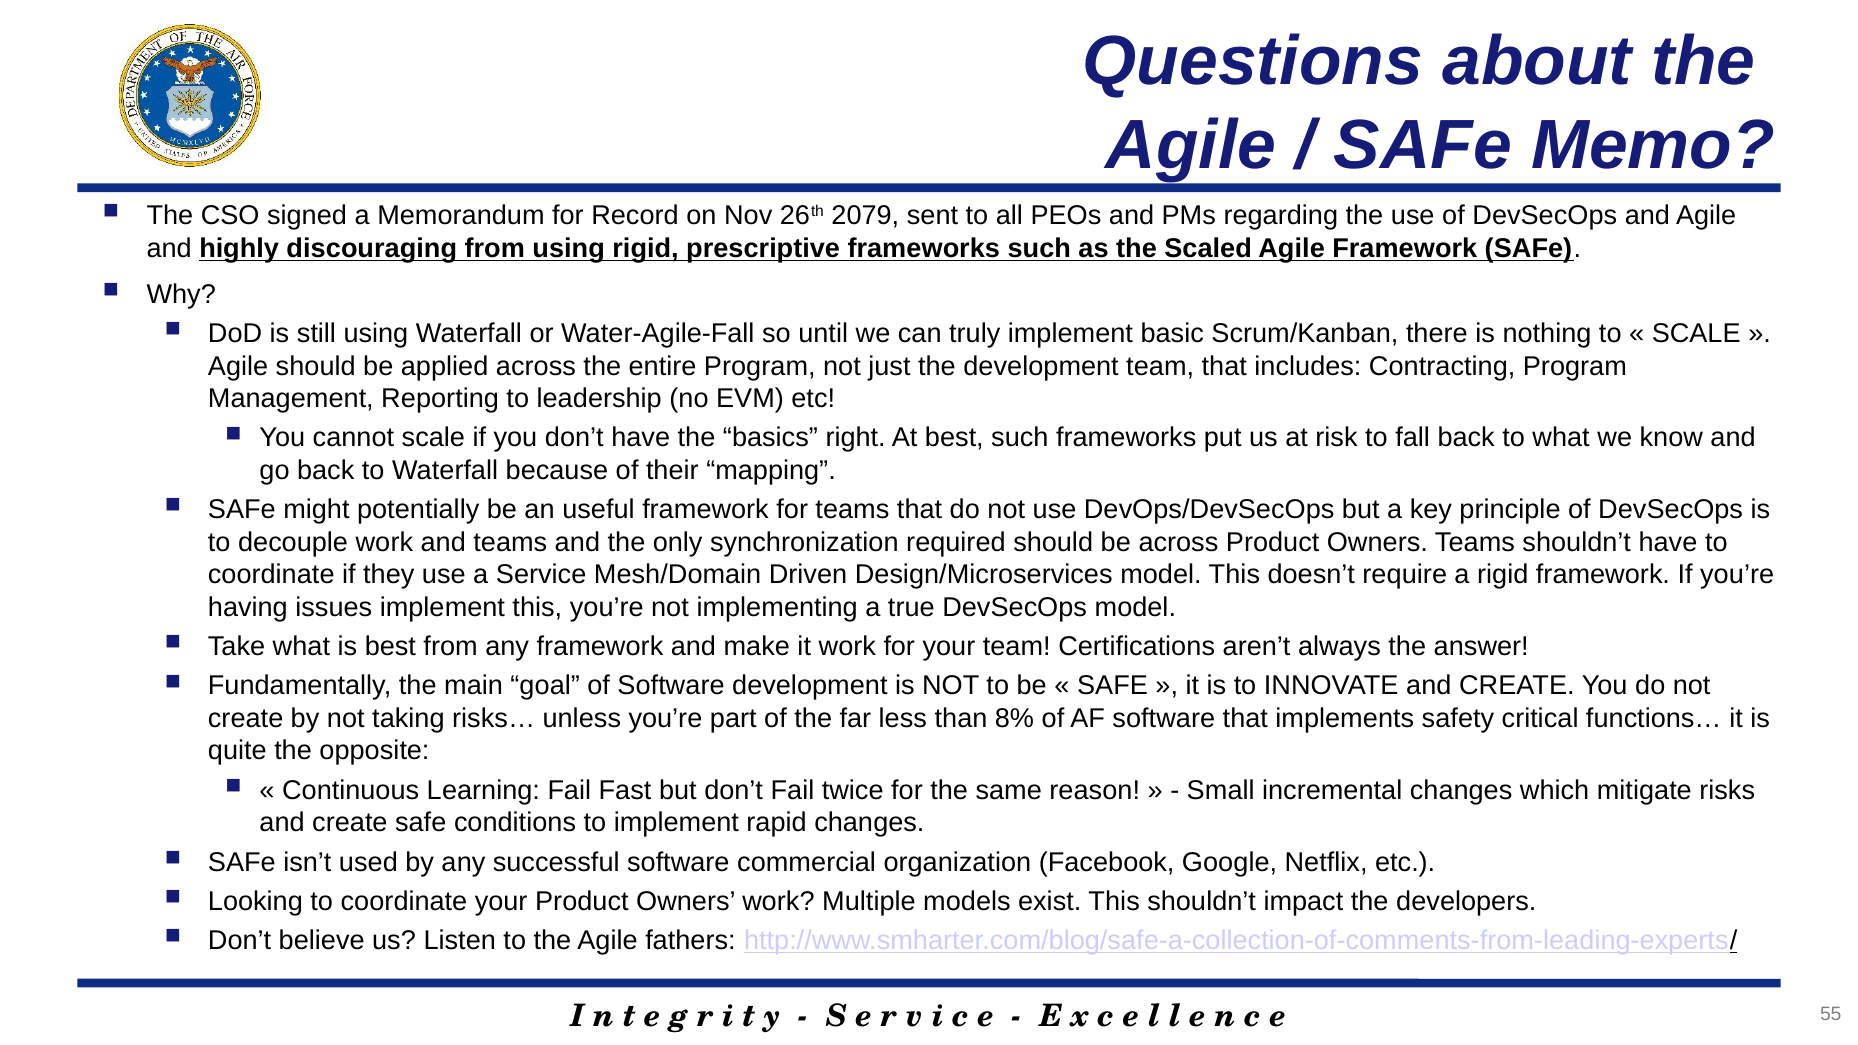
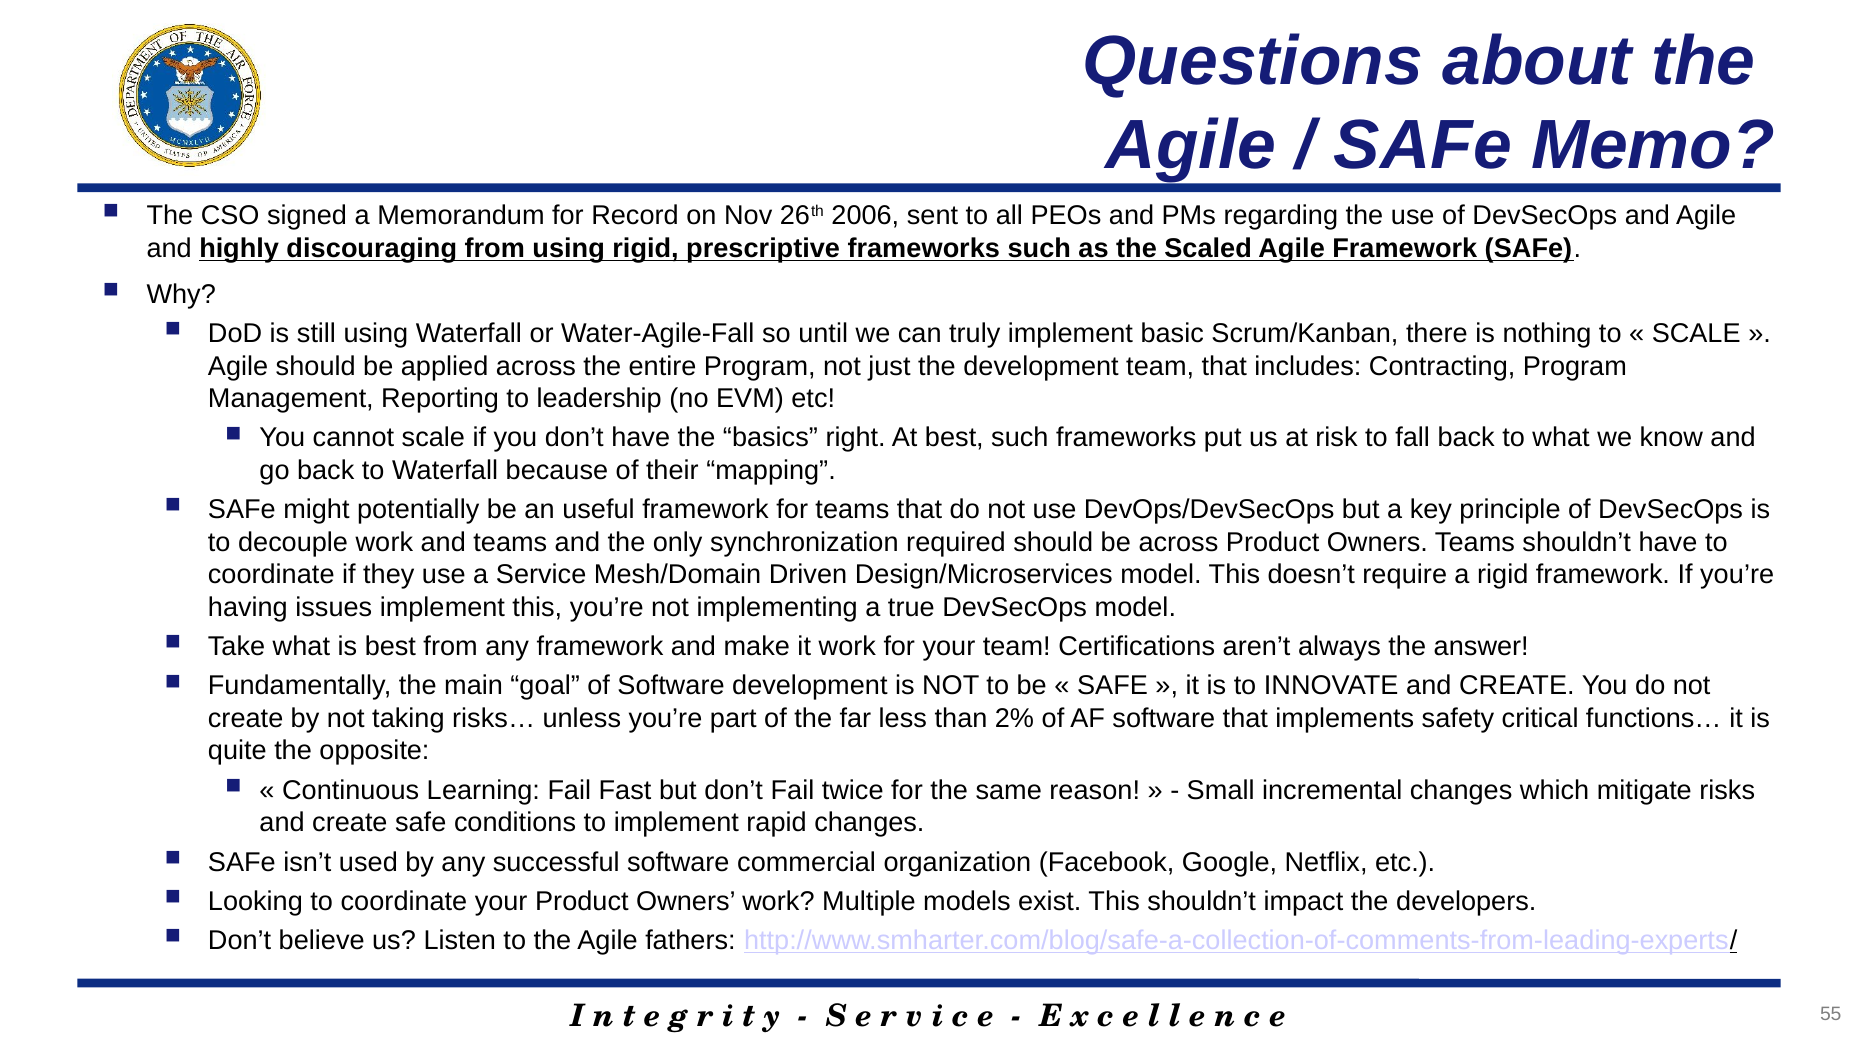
2079: 2079 -> 2006
8%: 8% -> 2%
